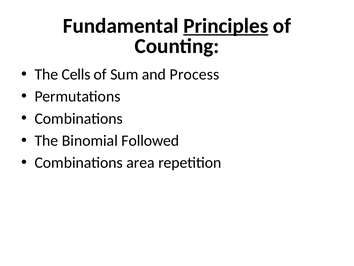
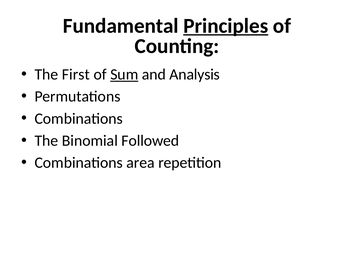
Cells: Cells -> First
Sum underline: none -> present
Process: Process -> Analysis
